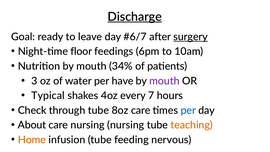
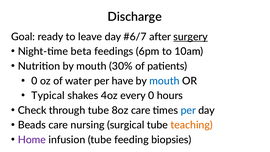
Discharge underline: present -> none
floor: floor -> beta
34%: 34% -> 30%
3 at (34, 81): 3 -> 0
mouth at (164, 81) colour: purple -> blue
every 7: 7 -> 0
About: About -> Beads
nursing nursing: nursing -> surgical
Home colour: orange -> purple
nervous: nervous -> biopsies
